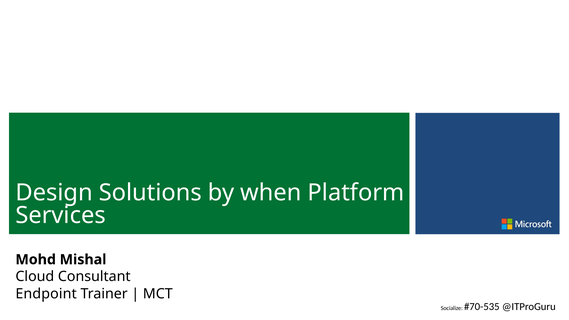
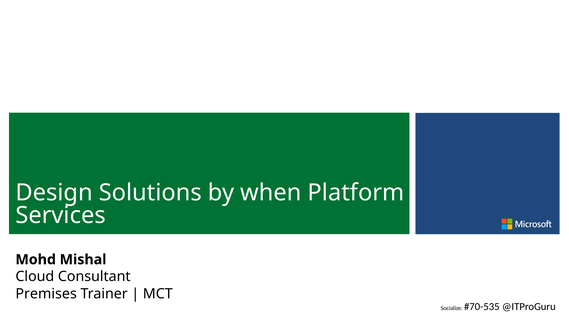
Endpoint: Endpoint -> Premises
